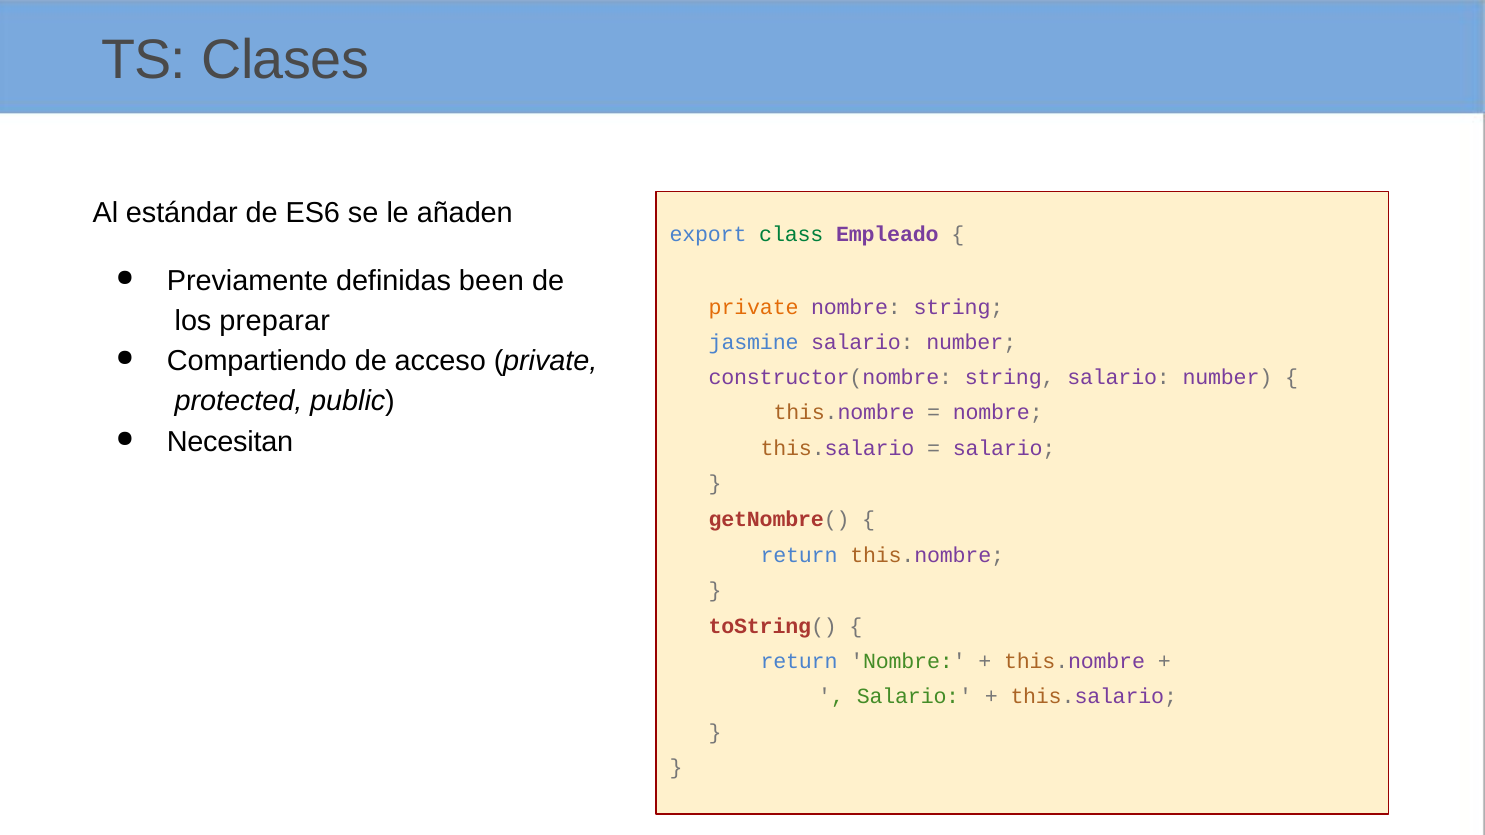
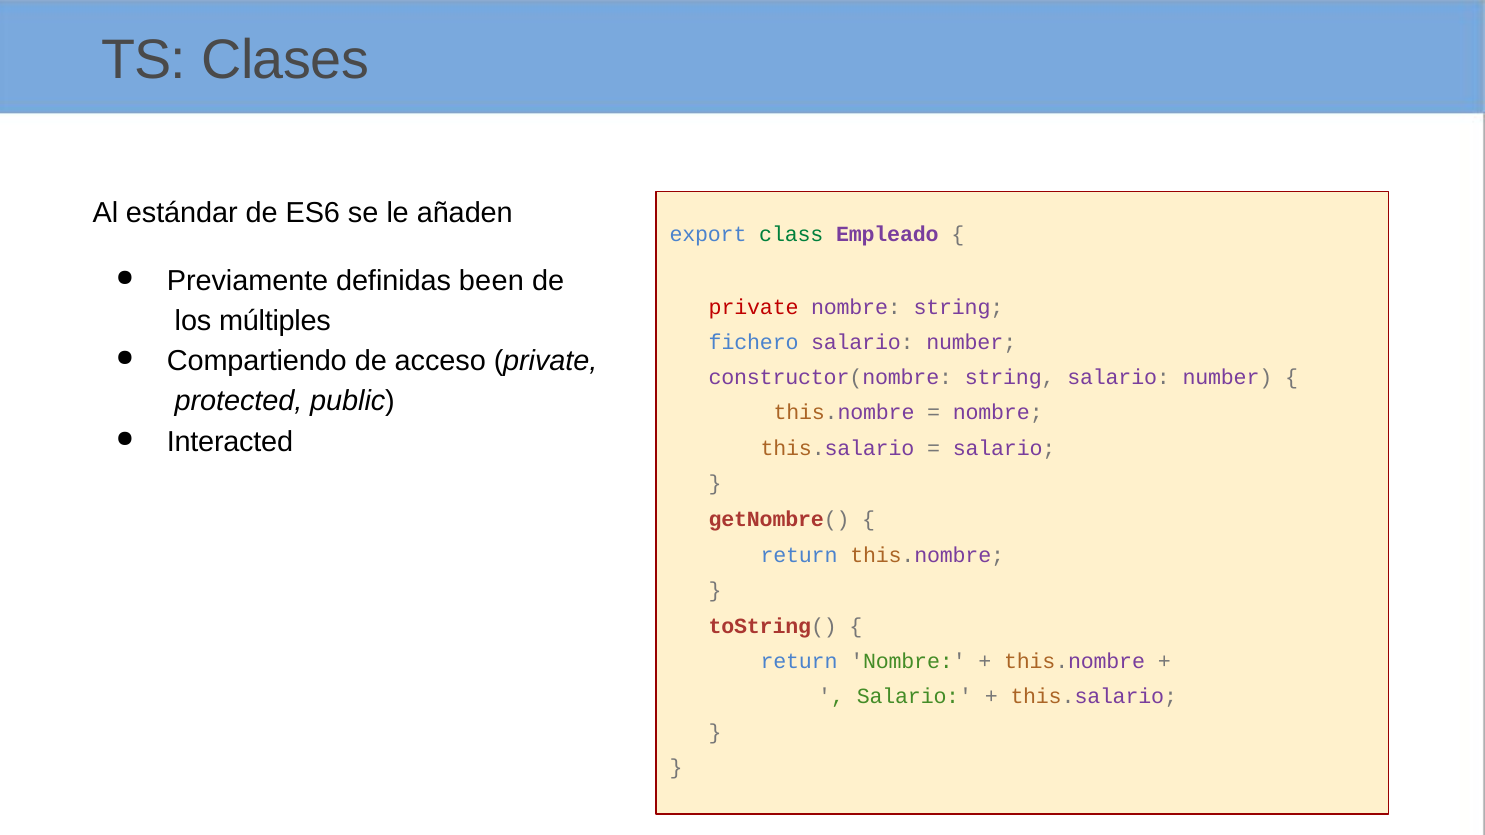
private at (754, 307) colour: orange -> red
preparar: preparar -> múltiples
jasmine: jasmine -> fichero
Necesitan: Necesitan -> Interacted
